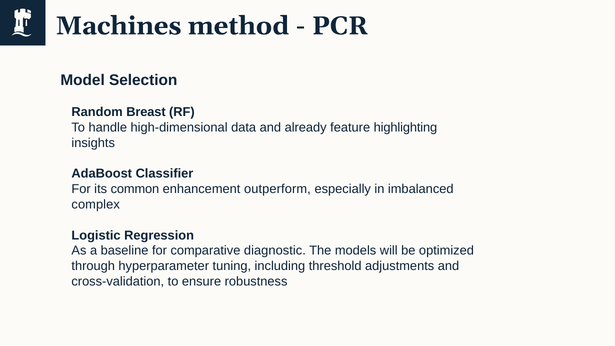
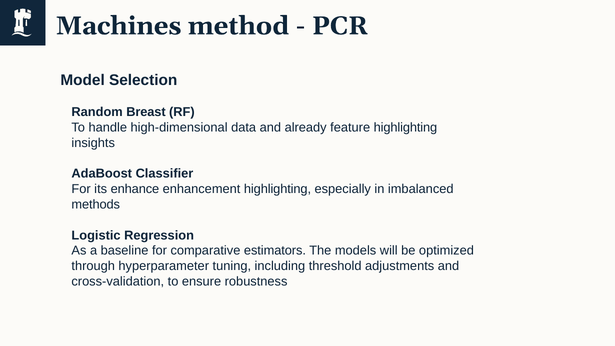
common: common -> enhance
enhancement outperform: outperform -> highlighting
complex: complex -> methods
diagnostic: diagnostic -> estimators
